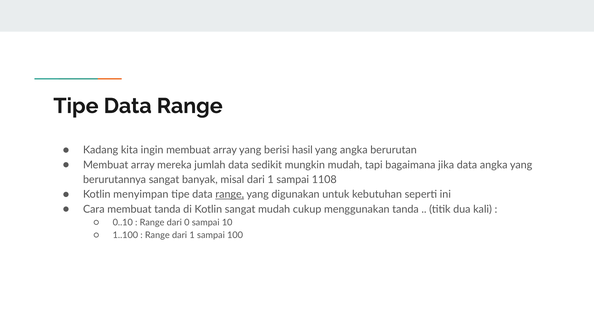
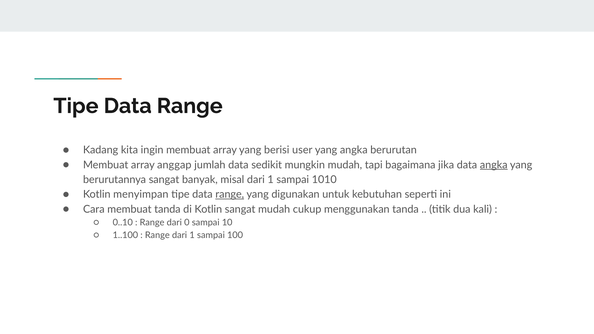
hasil: hasil -> user
mereka: mereka -> anggap
angka at (494, 165) underline: none -> present
1108: 1108 -> 1010
